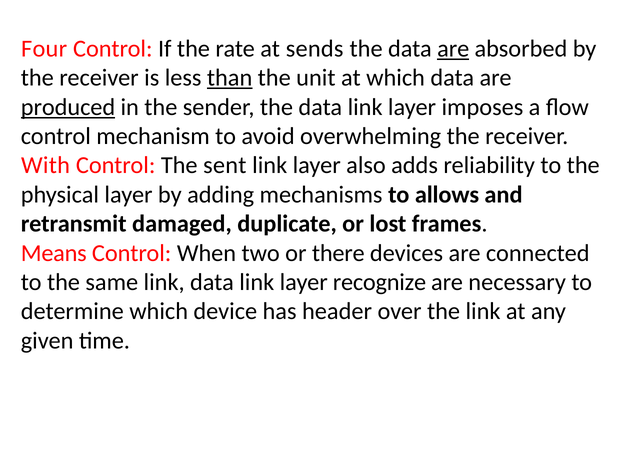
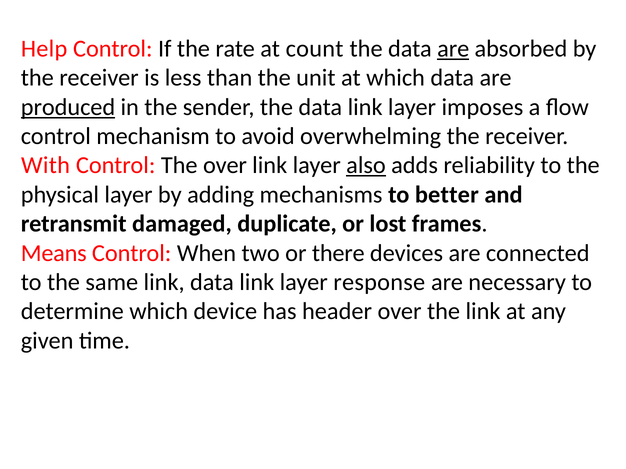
Four: Four -> Help
sends: sends -> count
than underline: present -> none
The sent: sent -> over
also underline: none -> present
allows: allows -> better
recognize: recognize -> response
